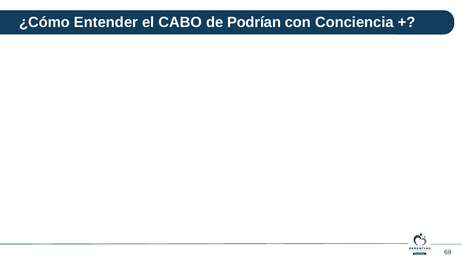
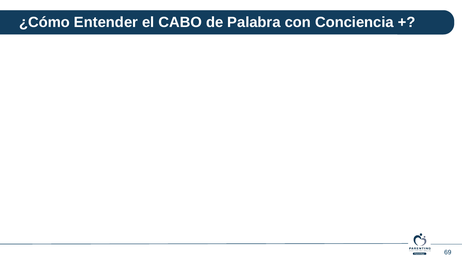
Podrían: Podrían -> Palabra
